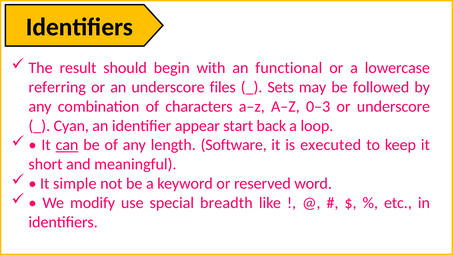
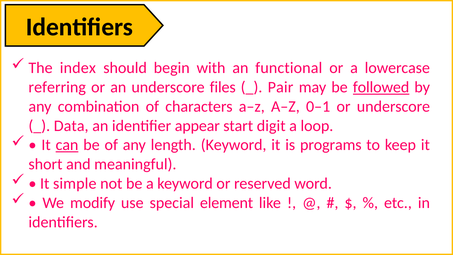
result: result -> index
Sets: Sets -> Pair
followed underline: none -> present
0–3: 0–3 -> 0–1
Cyan: Cyan -> Data
back: back -> digit
length Software: Software -> Keyword
executed: executed -> programs
breadth: breadth -> element
